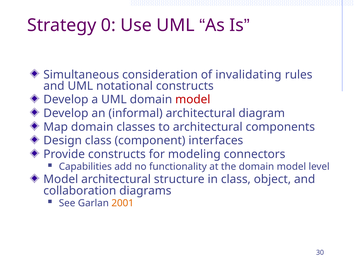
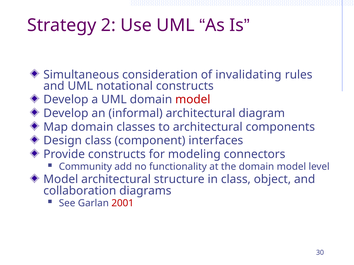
0: 0 -> 2
Capabilities: Capabilities -> Community
2001 colour: orange -> red
